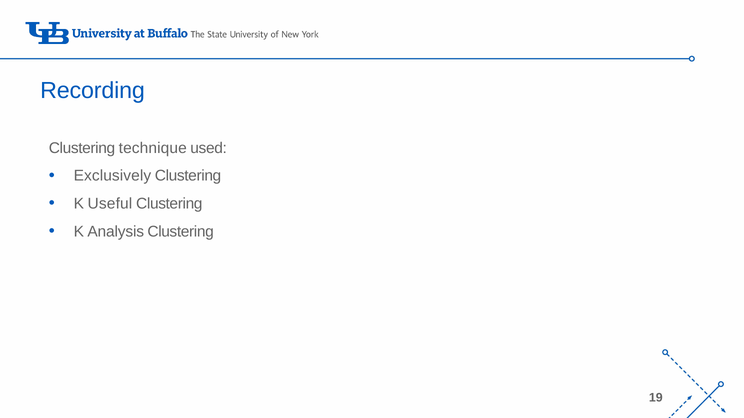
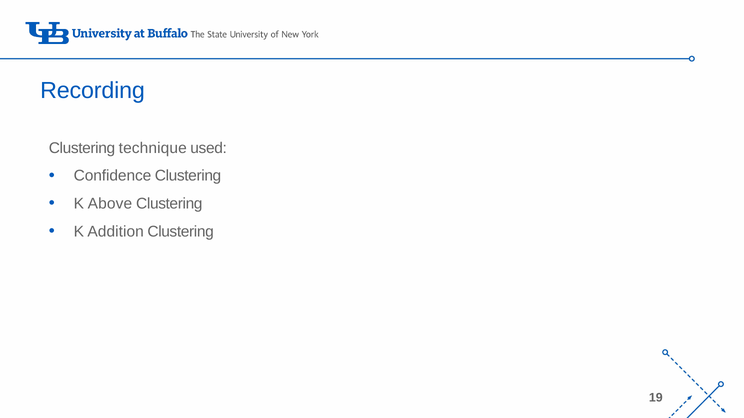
Exclusively: Exclusively -> Confidence
Useful: Useful -> Above
Analysis: Analysis -> Addition
